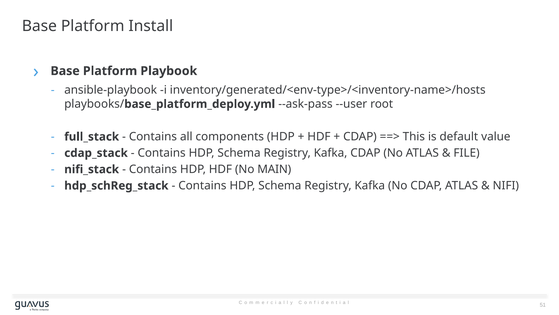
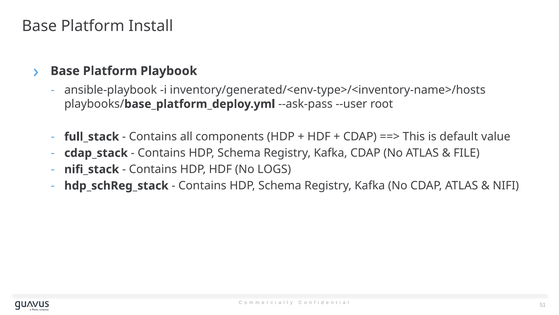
MAIN: MAIN -> LOGS
